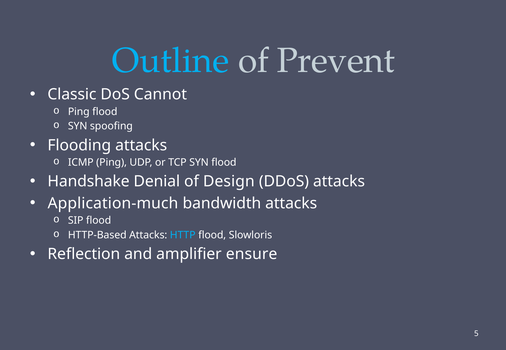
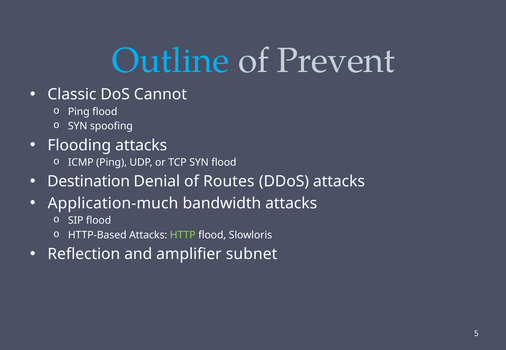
Handshake: Handshake -> Destination
Design: Design -> Routes
HTTP colour: light blue -> light green
ensure: ensure -> subnet
